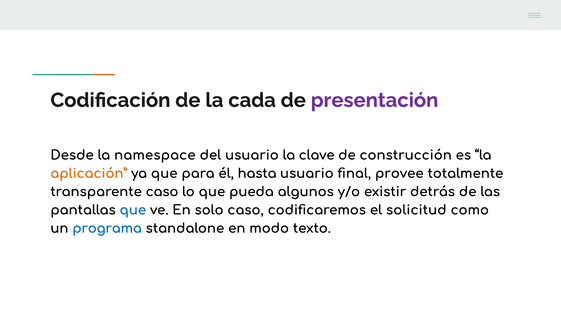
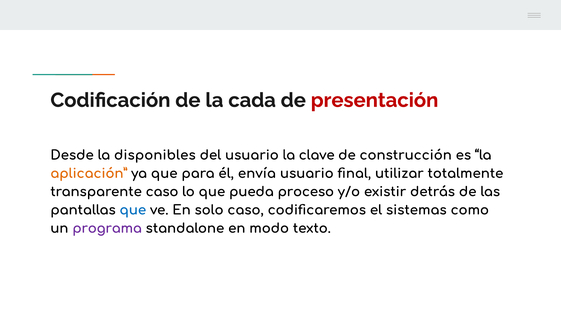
presentación colour: purple -> red
namespace: namespace -> disponibles
hasta: hasta -> envía
provee: provee -> utilizar
algunos: algunos -> proceso
solicitud: solicitud -> sistemas
programa colour: blue -> purple
